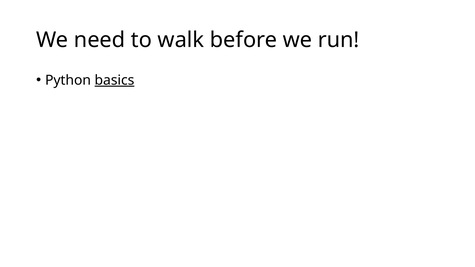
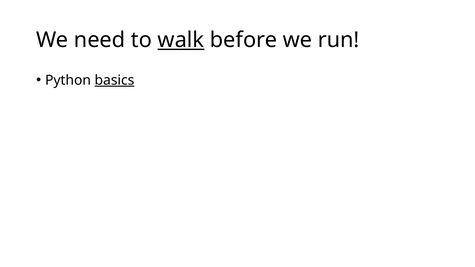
walk underline: none -> present
